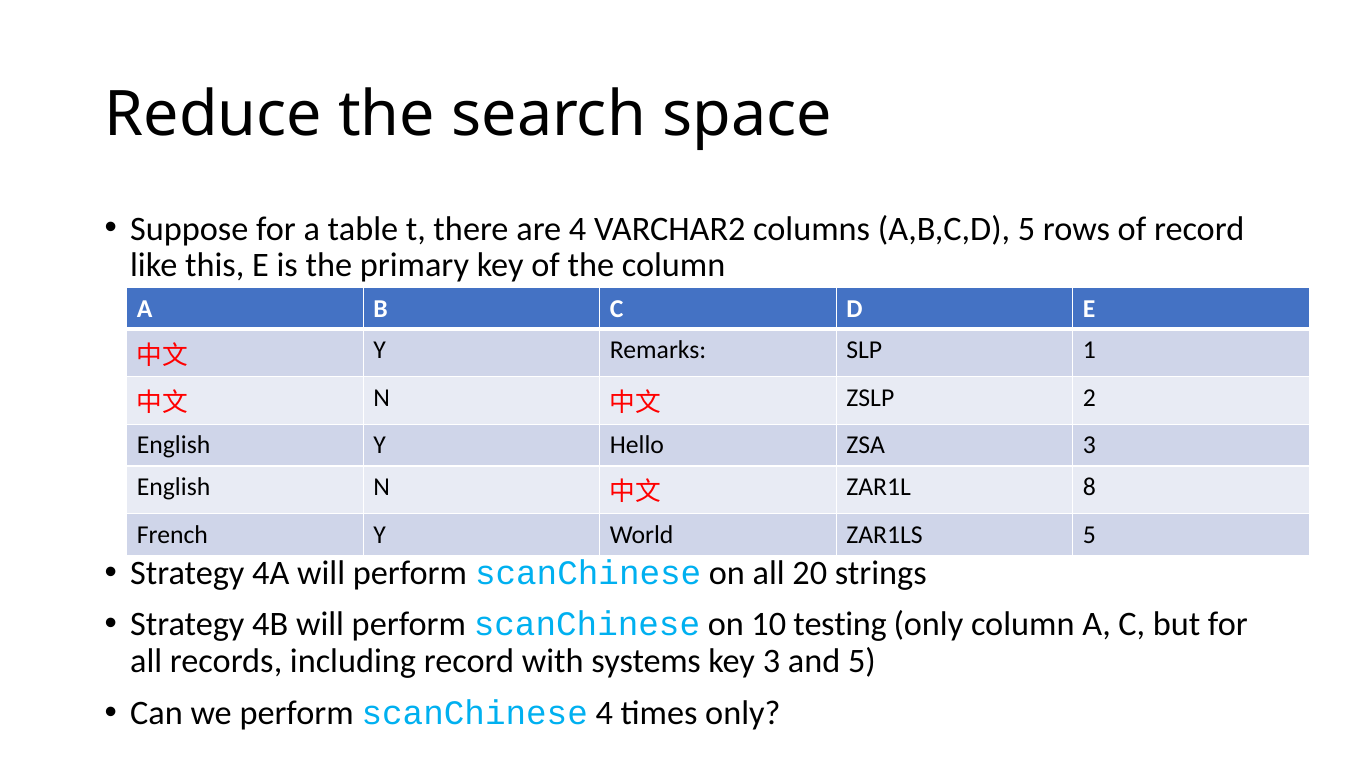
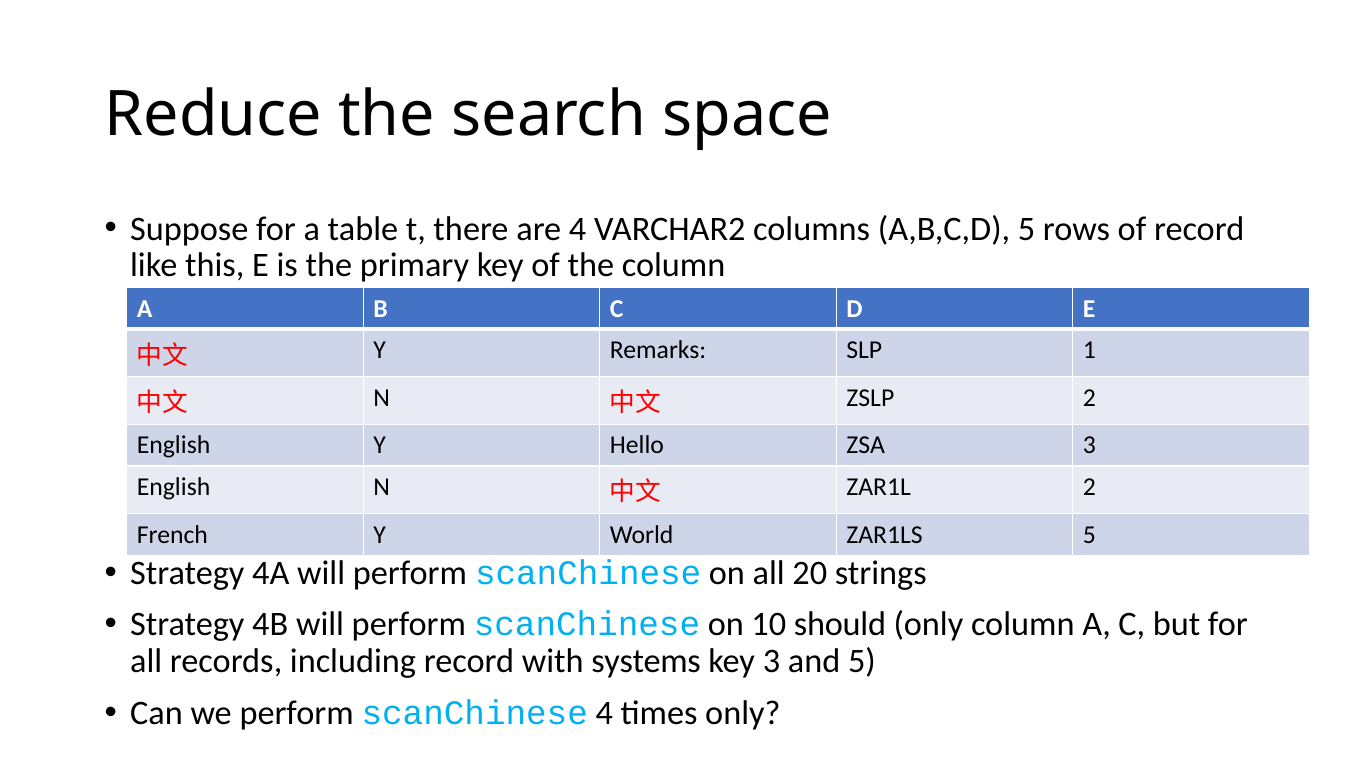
ZAR1L 8: 8 -> 2
testing: testing -> should
